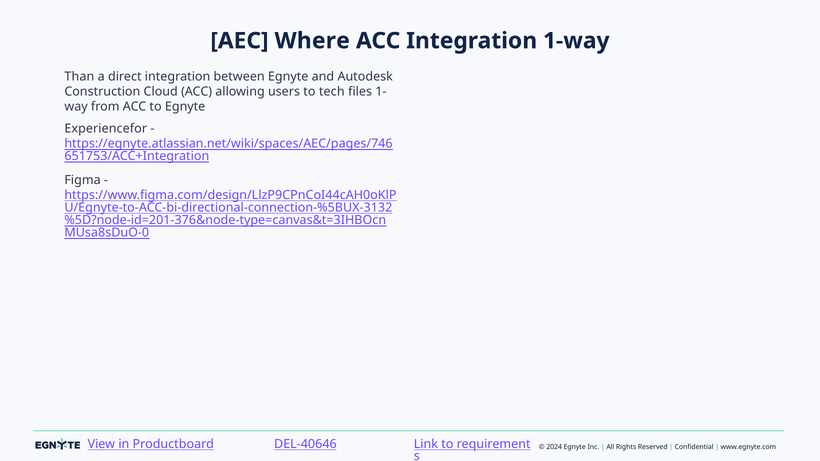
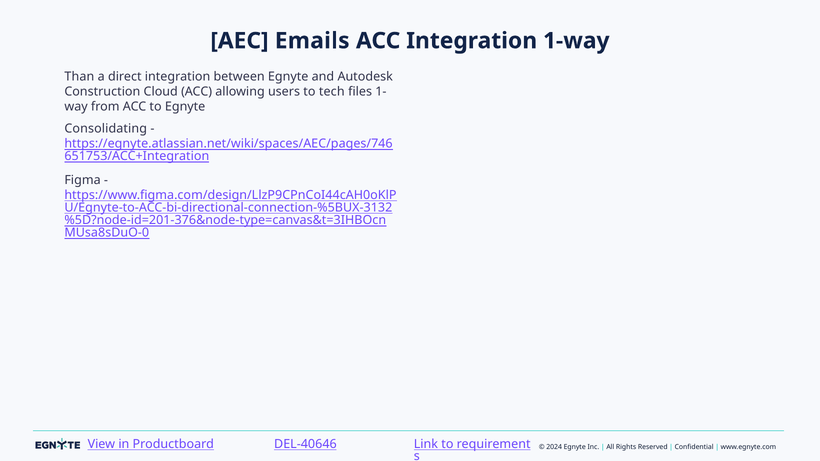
Where: Where -> Emails
Experiencefor: Experiencefor -> Consolidating
